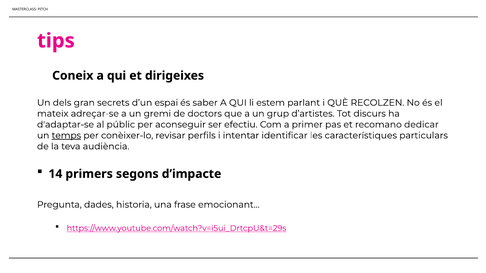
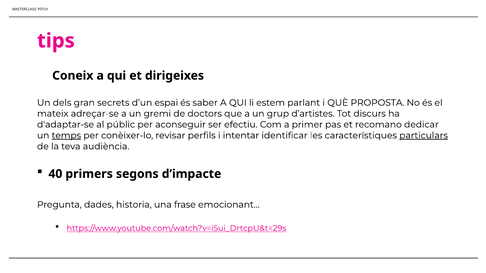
RECOLZEN: RECOLZEN -> PROPOSTA
particulars underline: none -> present
14: 14 -> 40
